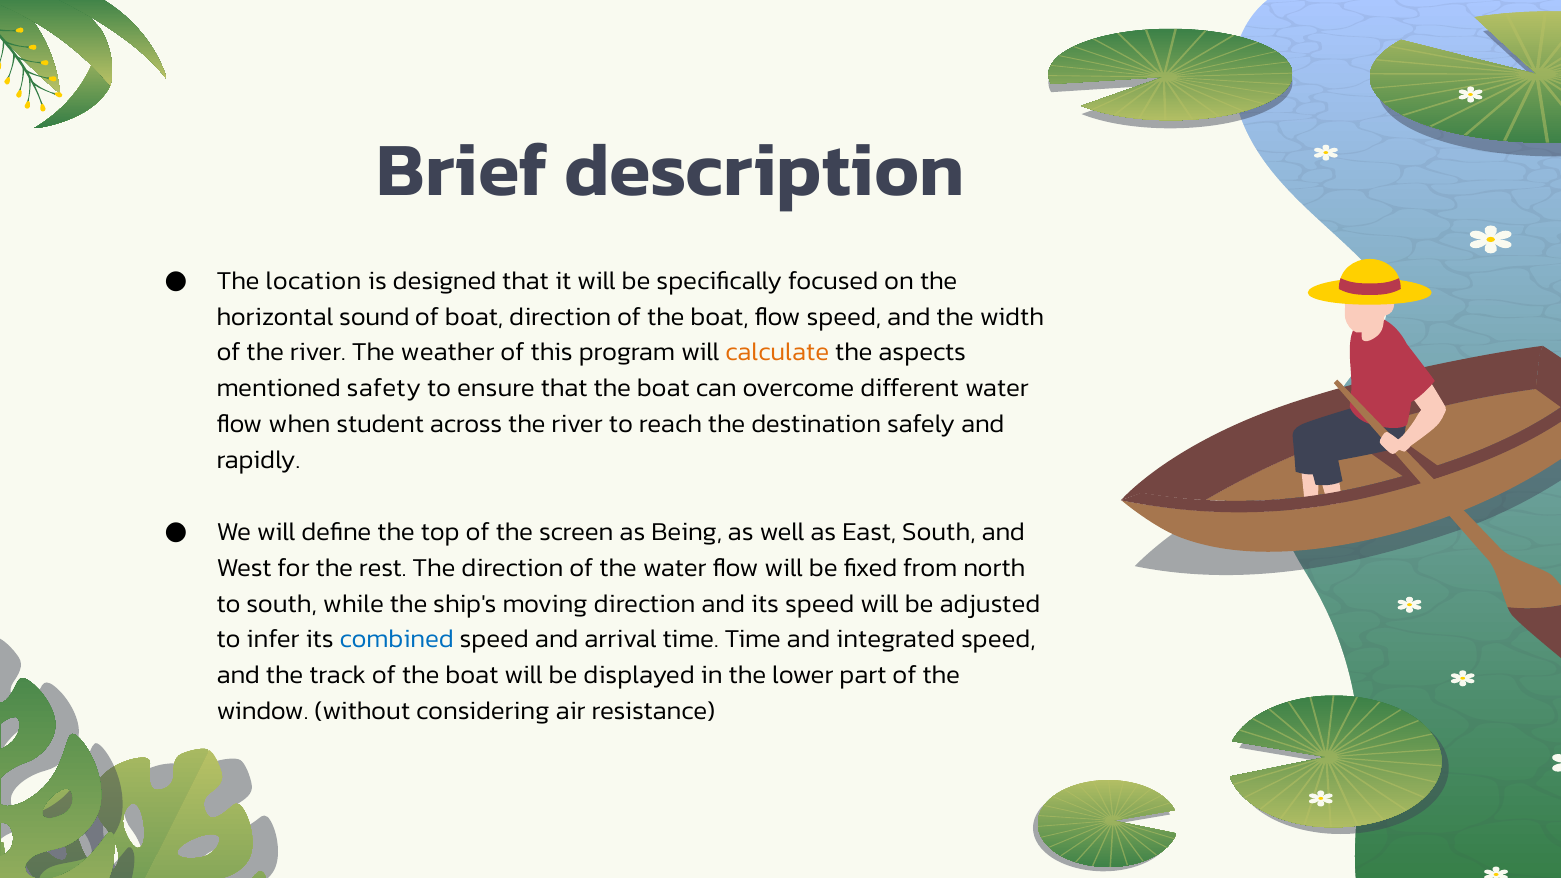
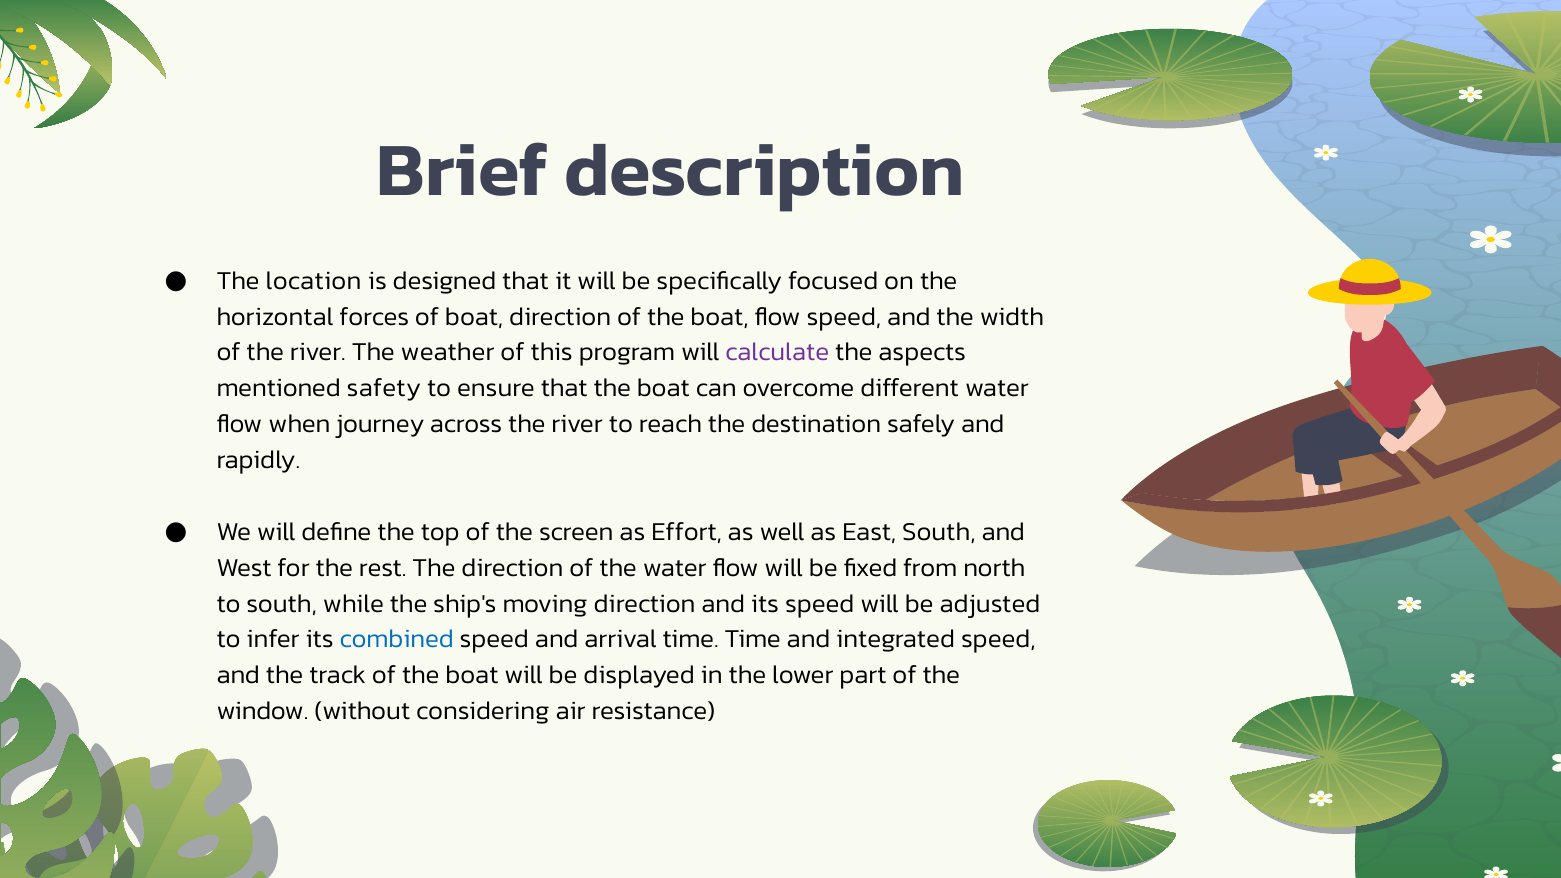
sound: sound -> forces
calculate colour: orange -> purple
student: student -> journey
Being: Being -> Effort
